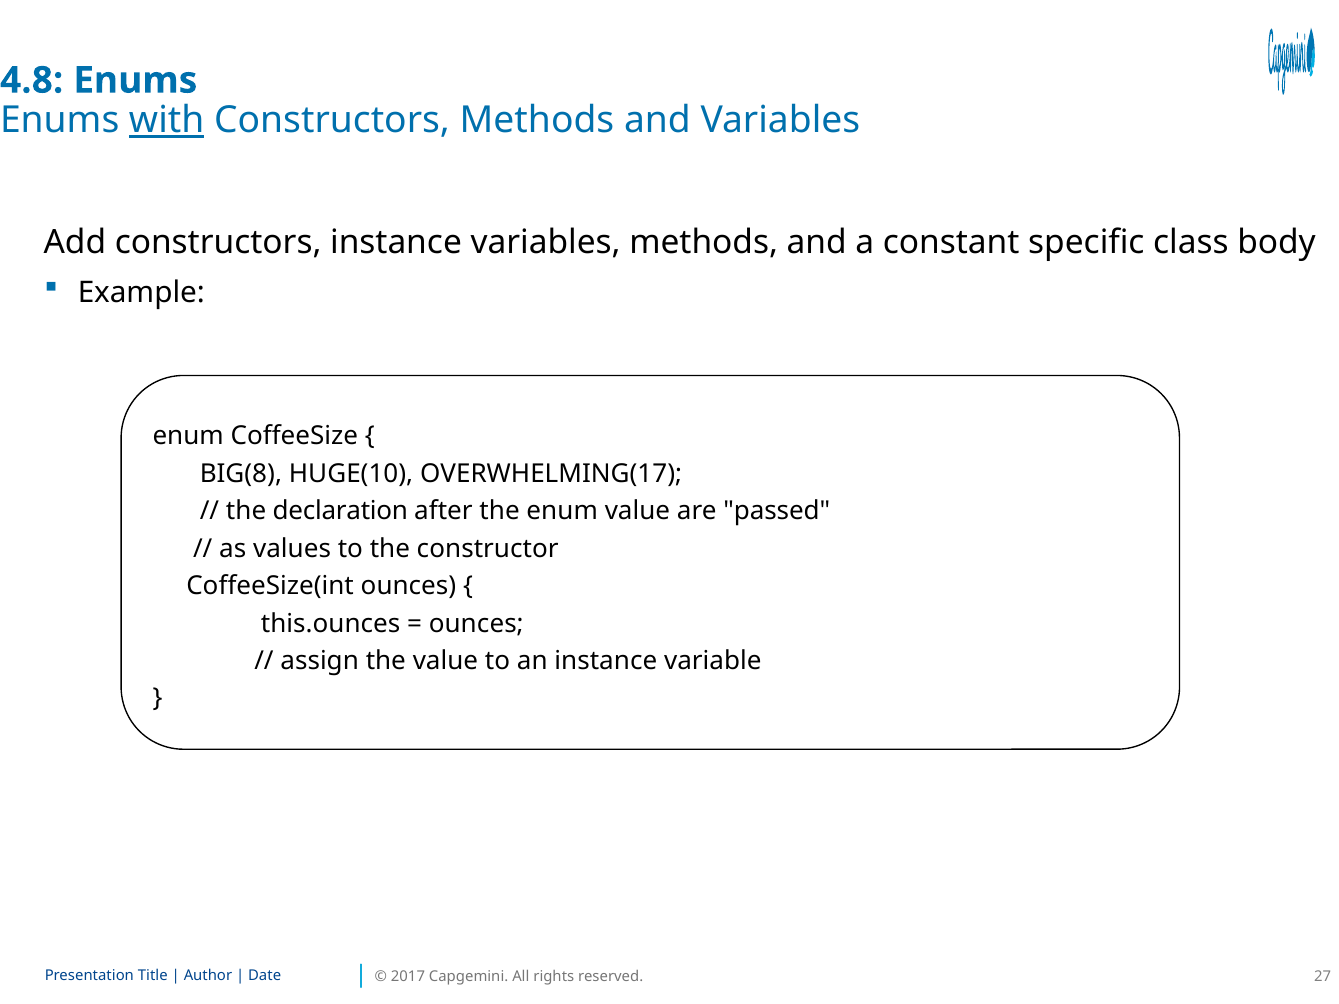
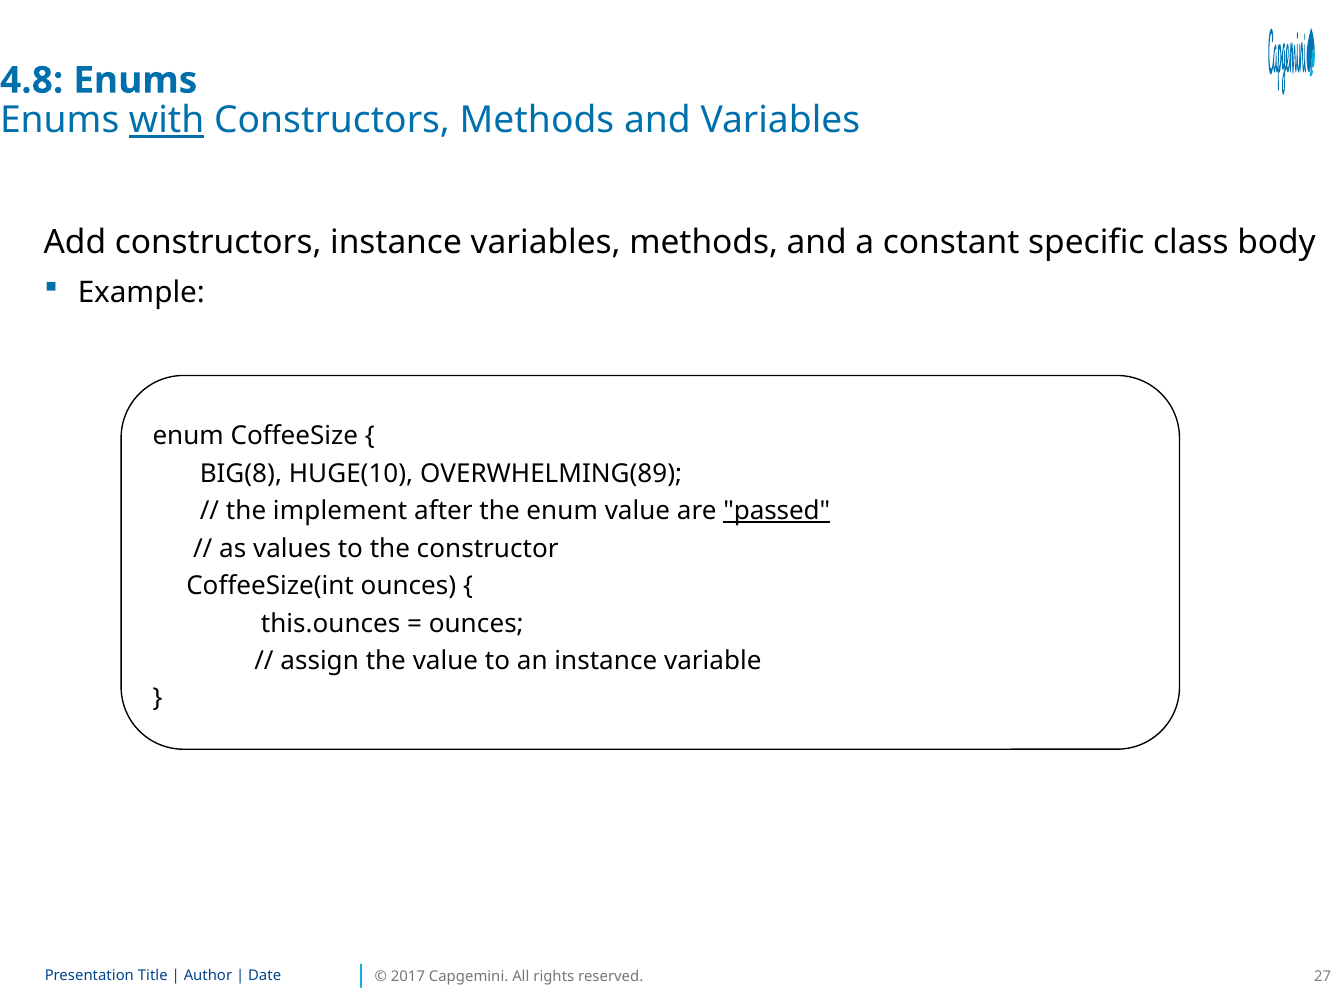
OVERWHELMING(17: OVERWHELMING(17 -> OVERWHELMING(89
declaration: declaration -> implement
passed underline: none -> present
